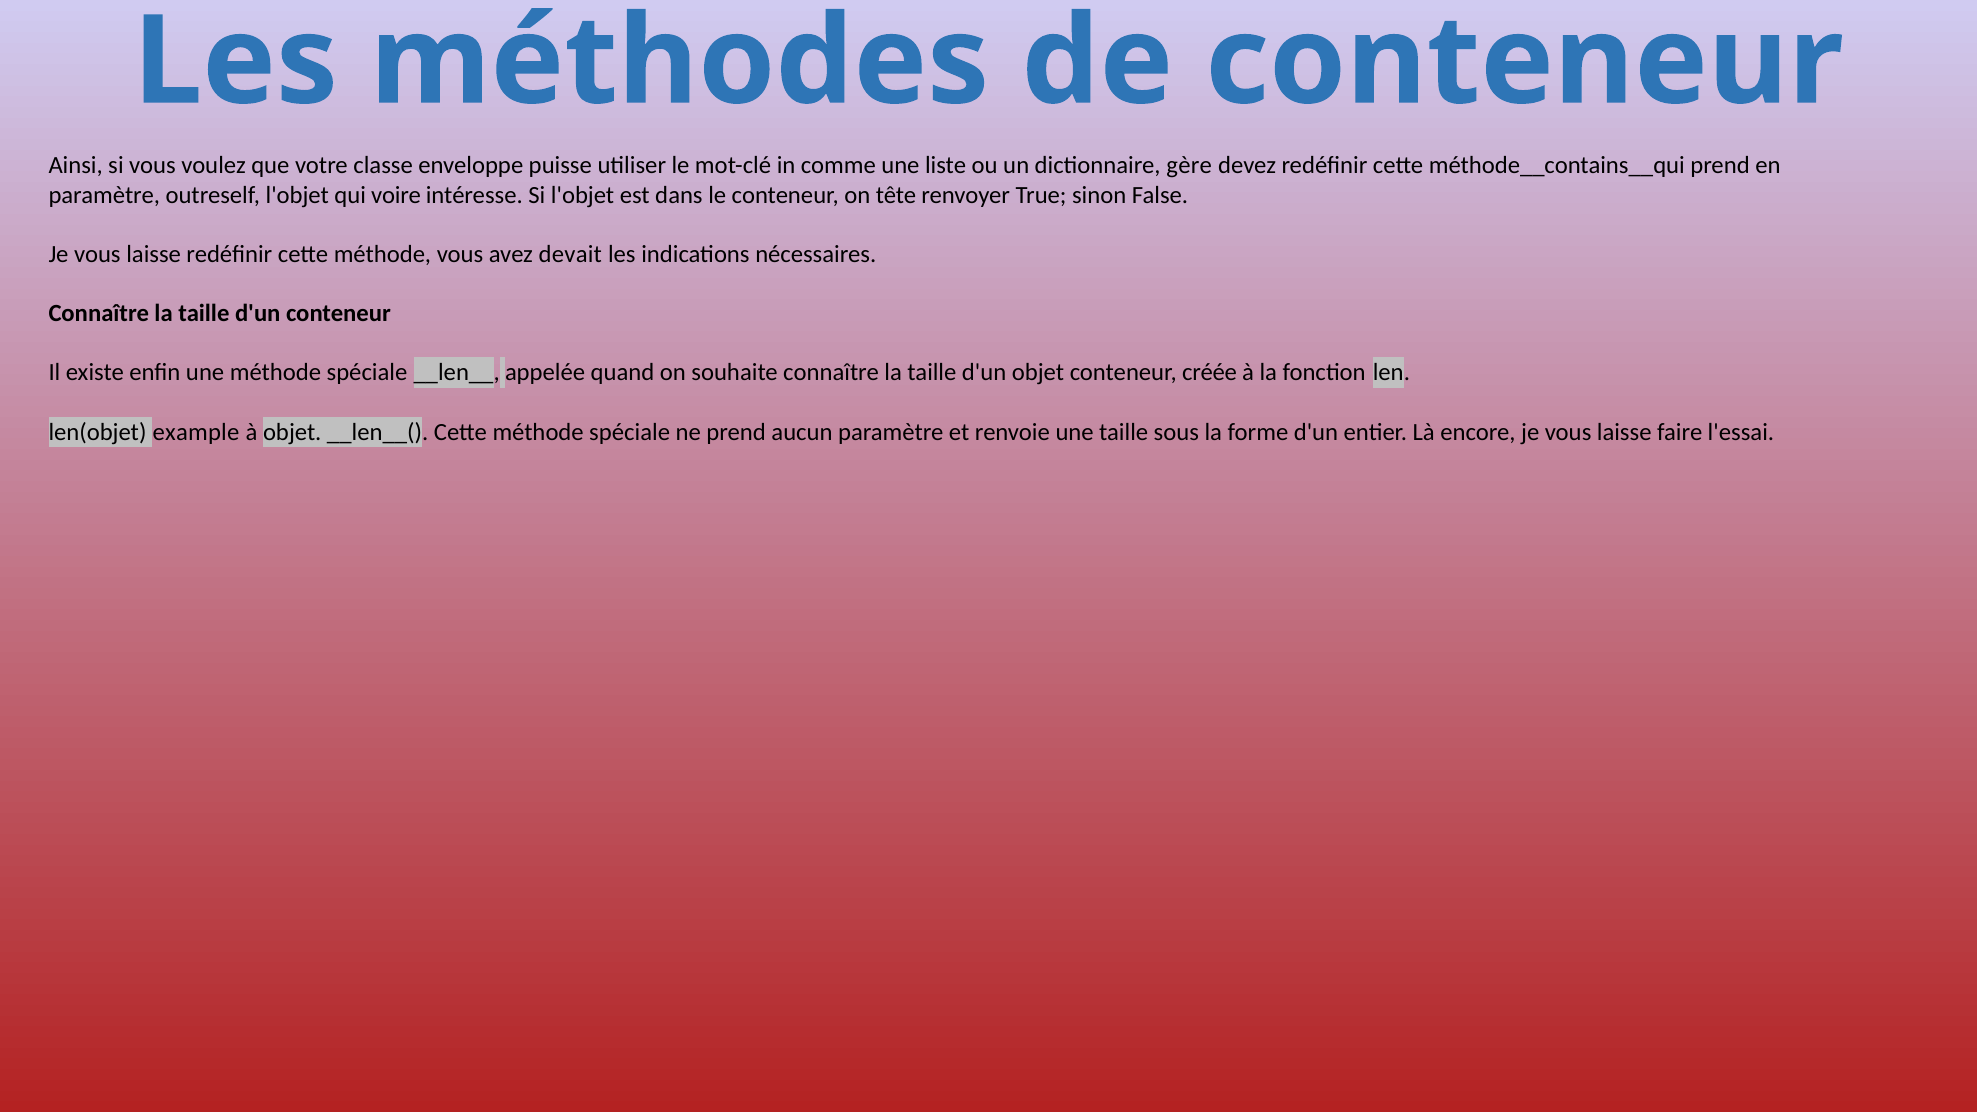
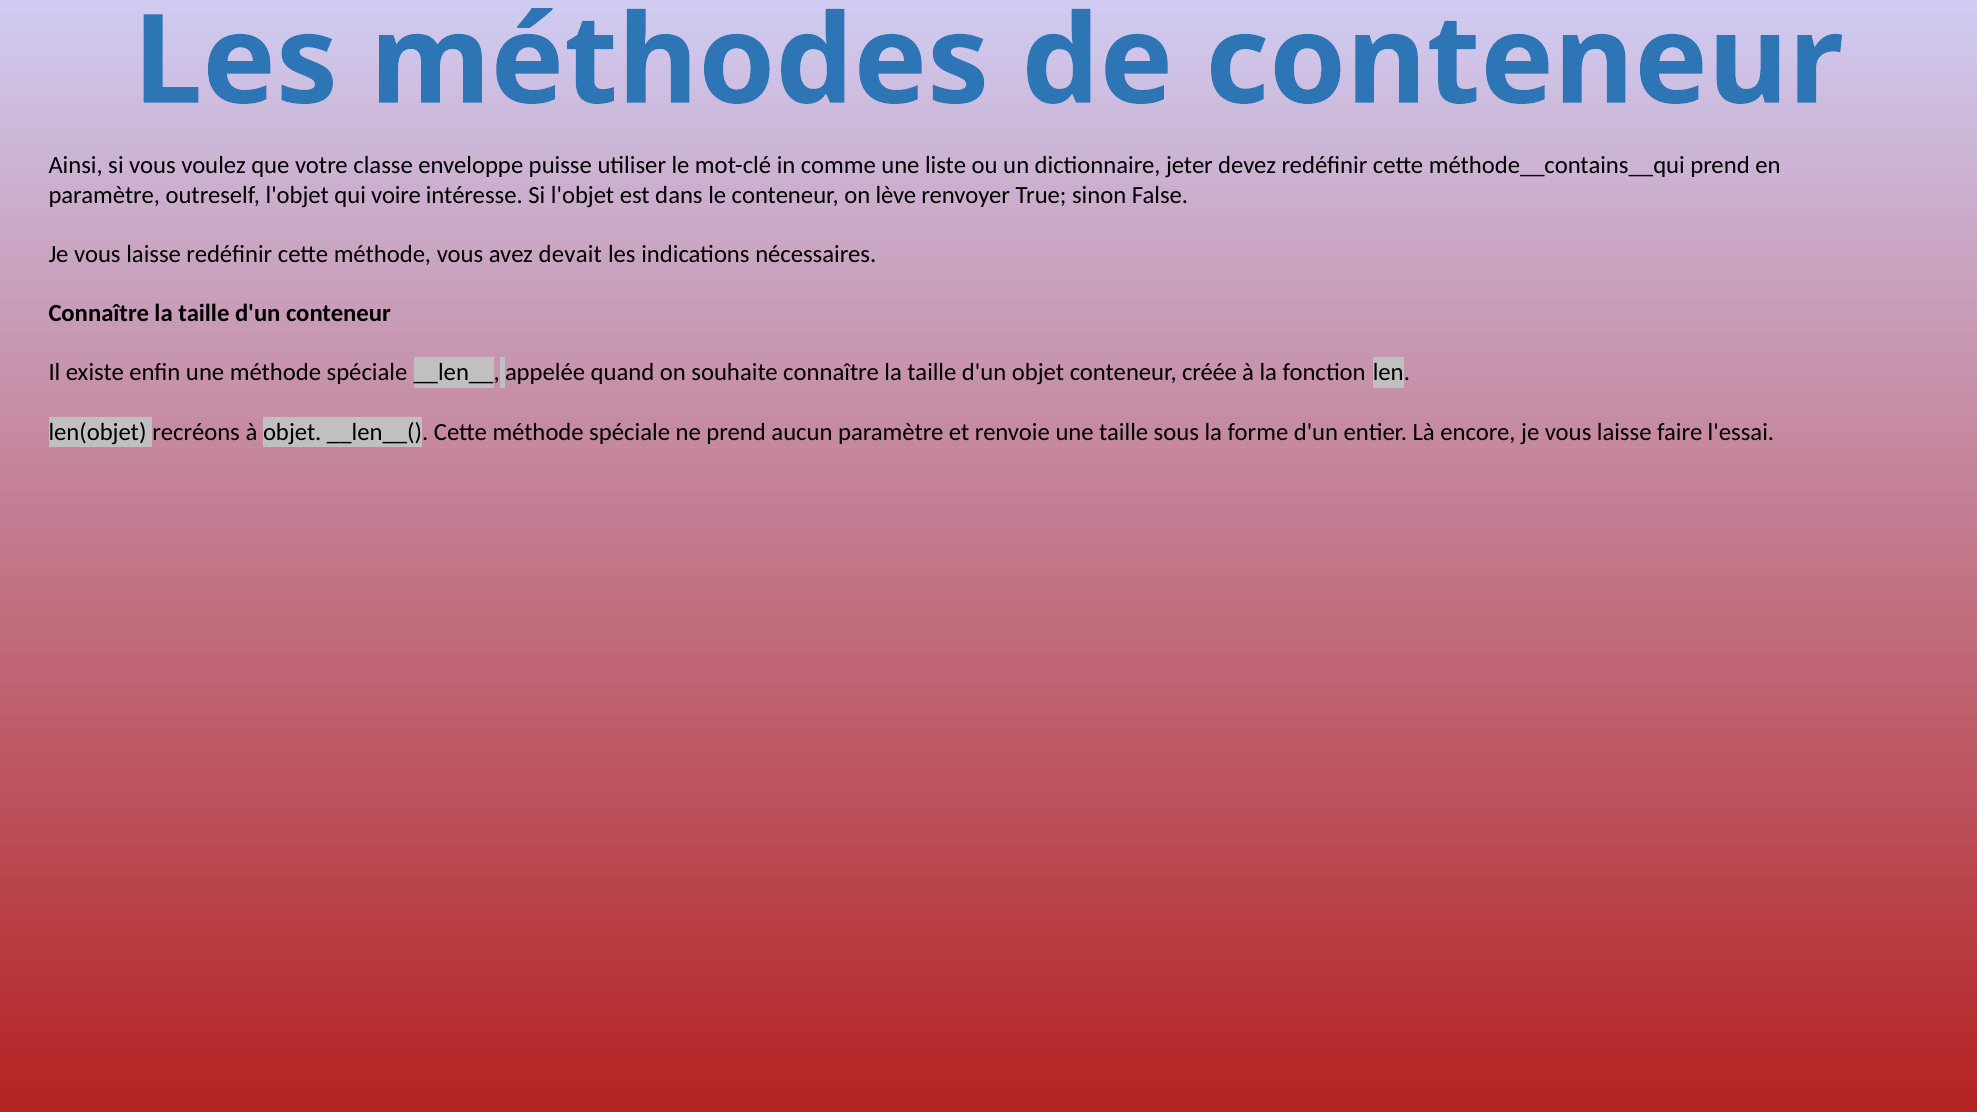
gère: gère -> jeter
tête: tête -> lève
example: example -> recréons
